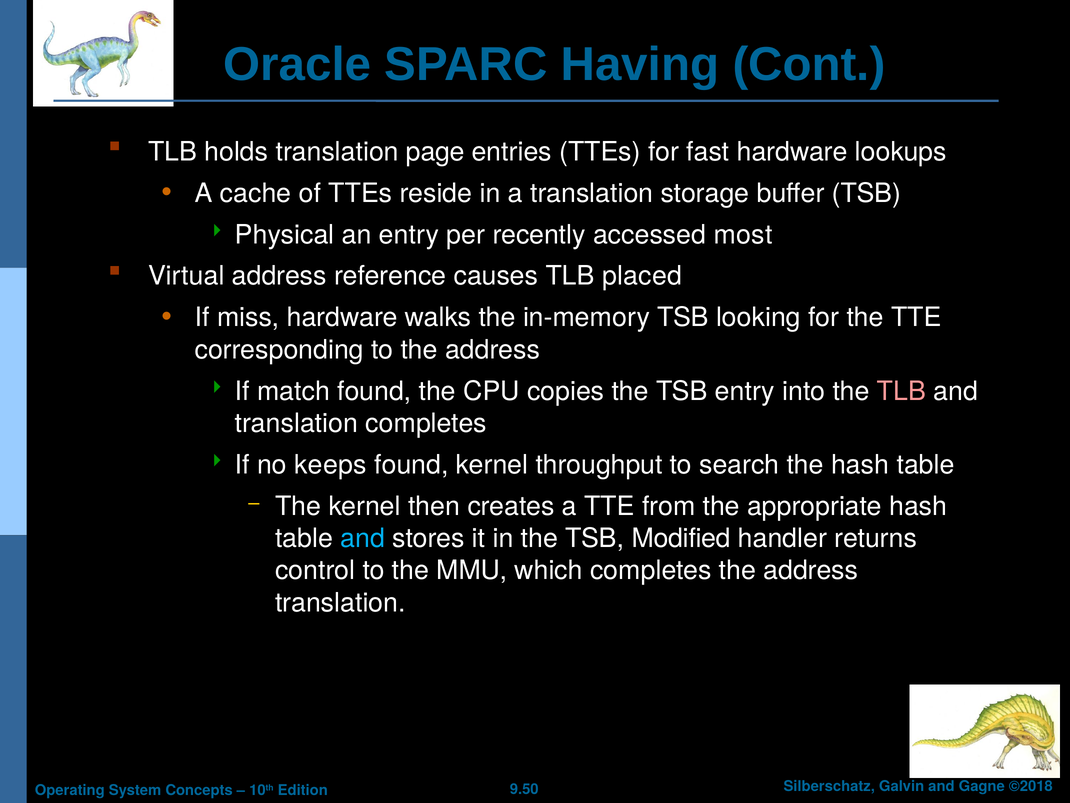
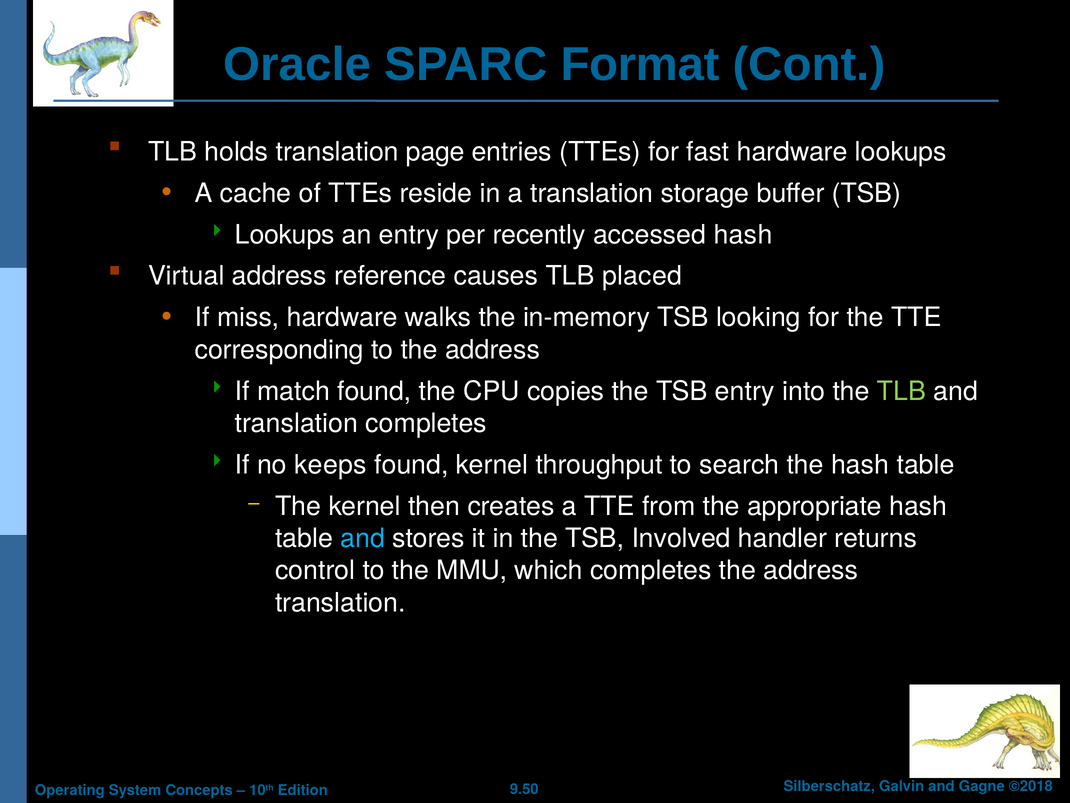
Having: Having -> Format
Physical at (285, 235): Physical -> Lookups
accessed most: most -> hash
TLB at (901, 391) colour: pink -> light green
Modified: Modified -> Involved
